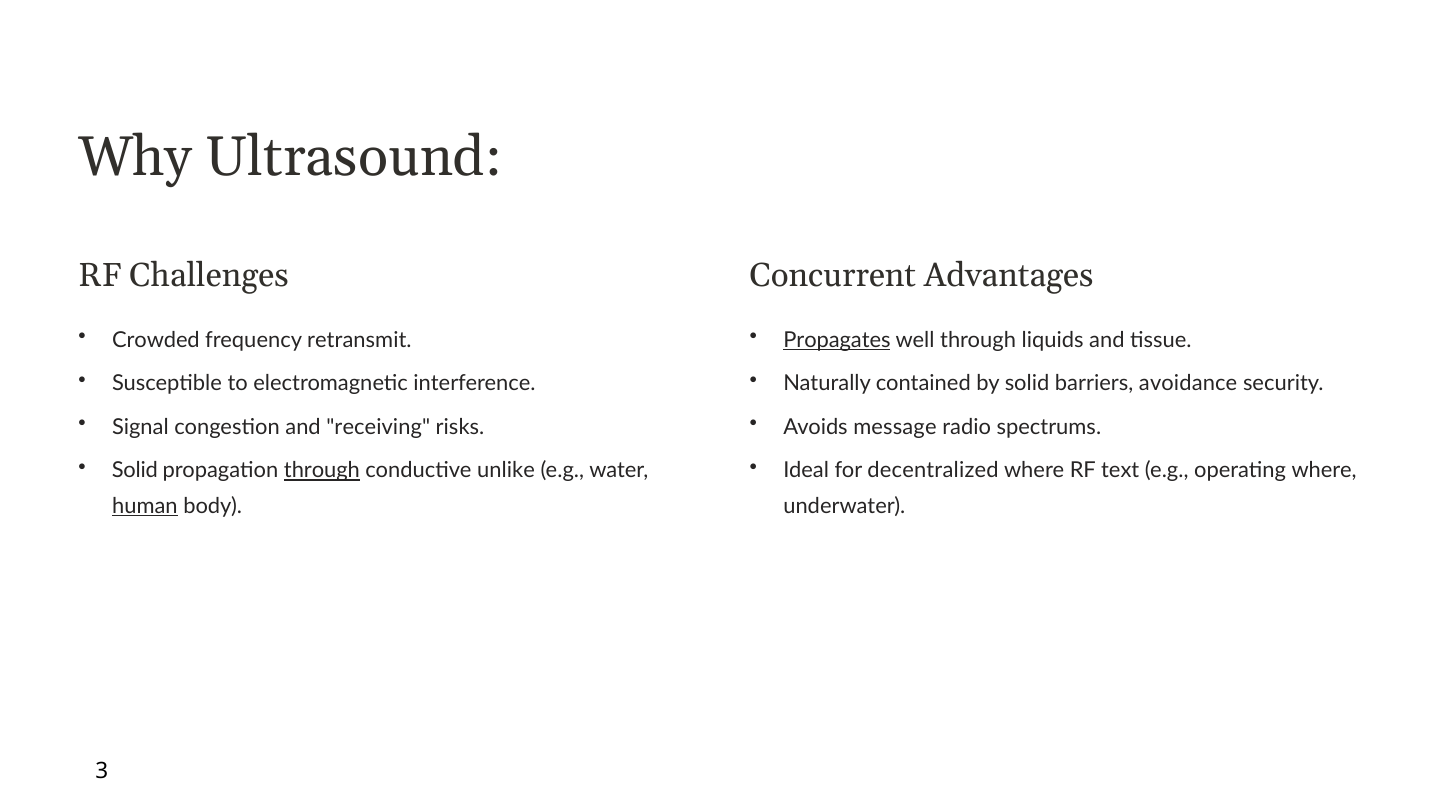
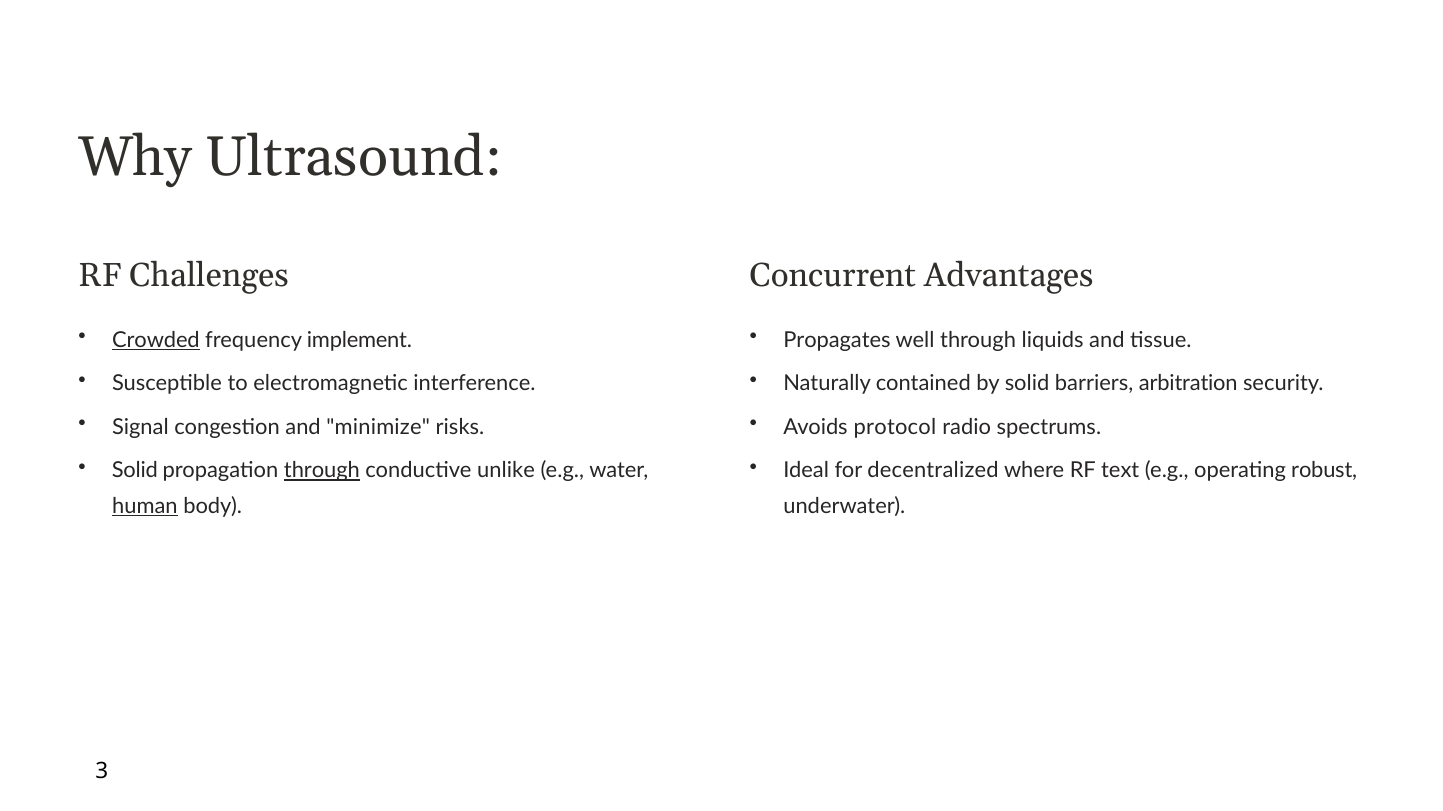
Crowded underline: none -> present
retransmit: retransmit -> implement
Propagates underline: present -> none
avoidance: avoidance -> arbitration
receiving: receiving -> minimize
message: message -> protocol
operating where: where -> robust
